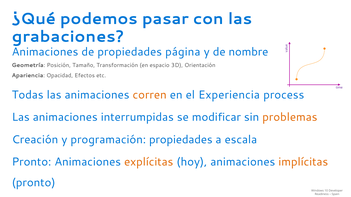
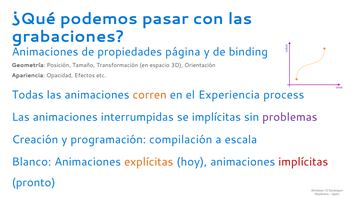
nombre: nombre -> binding
se modificar: modificar -> implícitas
problemas colour: orange -> purple
programación propiedades: propiedades -> compilación
Pronto at (31, 162): Pronto -> Blanco
implícitas at (303, 162) colour: orange -> red
